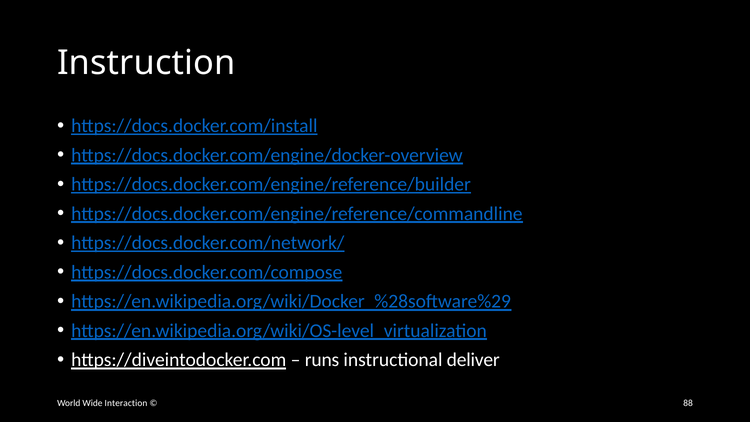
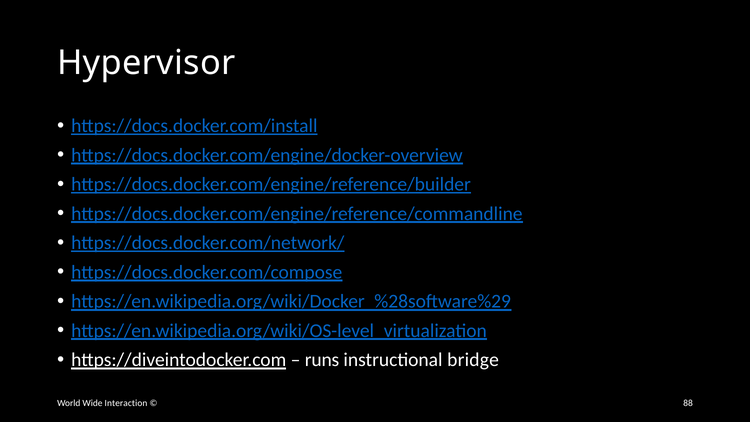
Instruction: Instruction -> Hypervisor
deliver: deliver -> bridge
